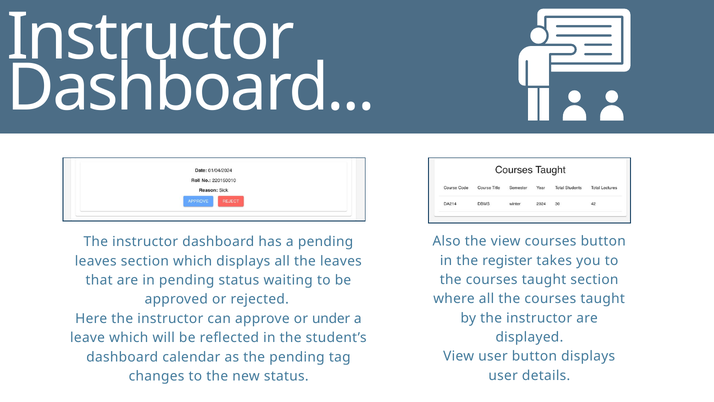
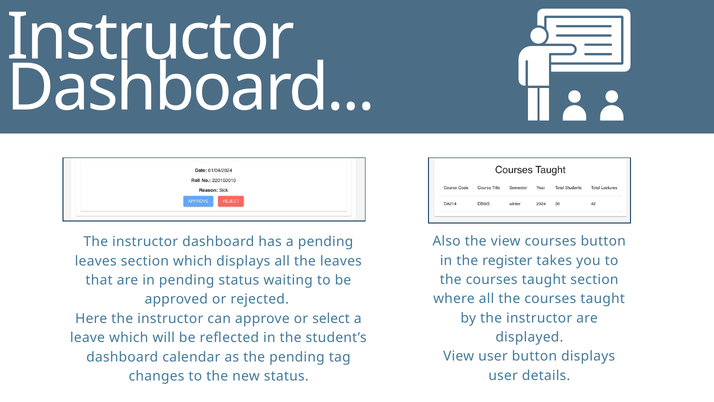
under: under -> select
